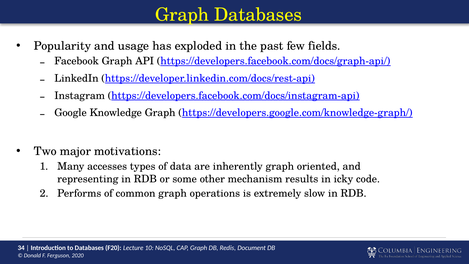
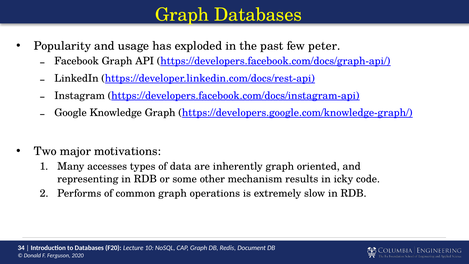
fields: fields -> peter
